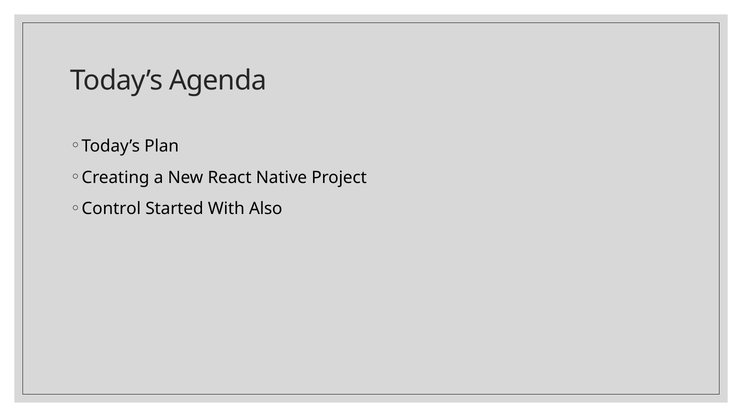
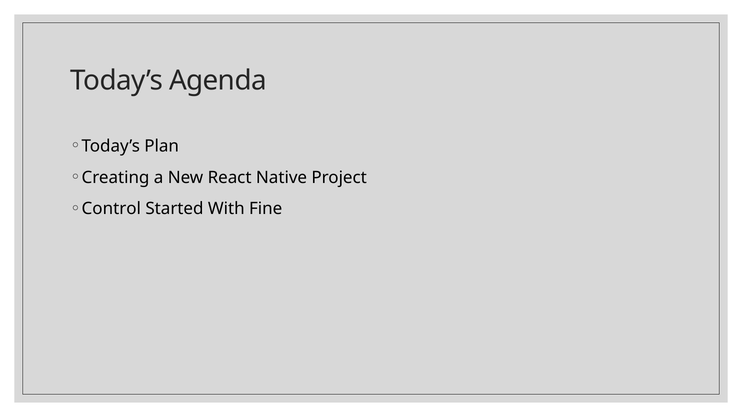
Also: Also -> Fine
